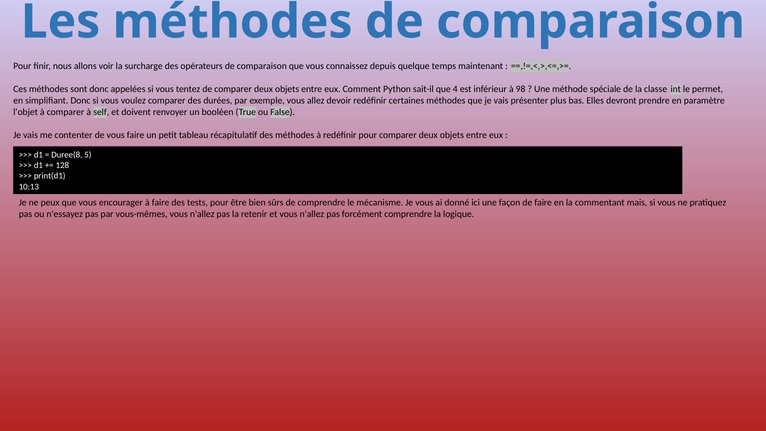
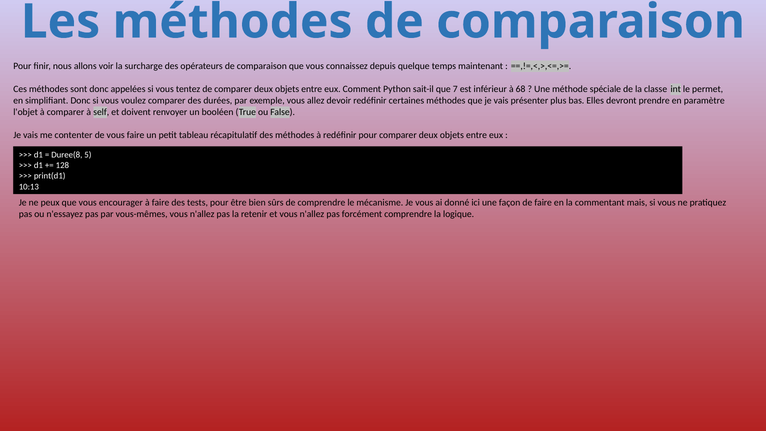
4: 4 -> 7
98: 98 -> 68
